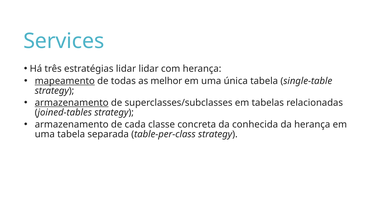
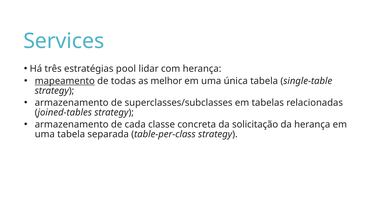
estratégias lidar: lidar -> pool
armazenamento at (72, 103) underline: present -> none
conhecida: conhecida -> solicitação
